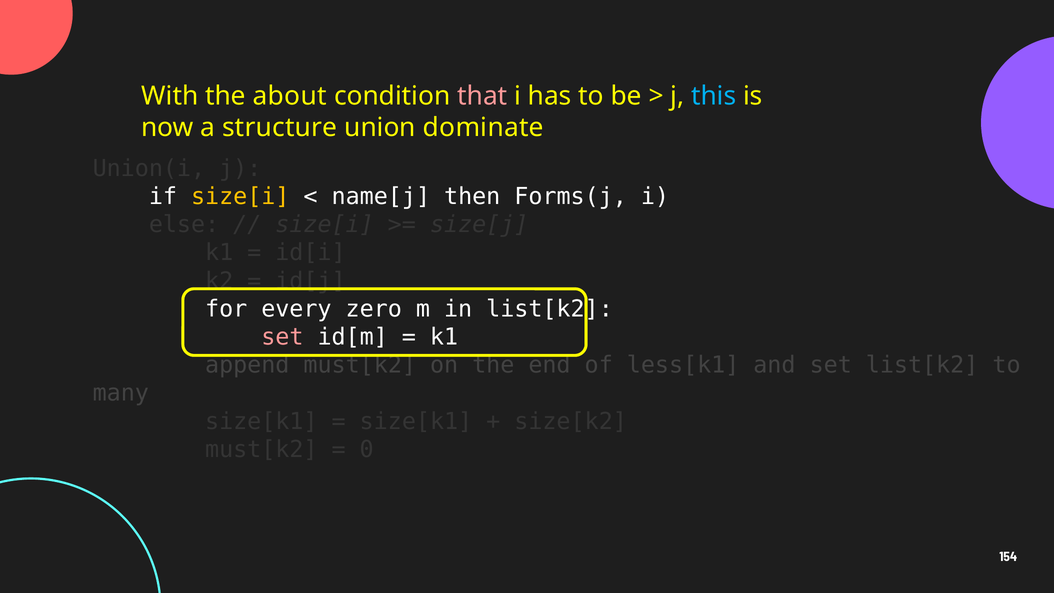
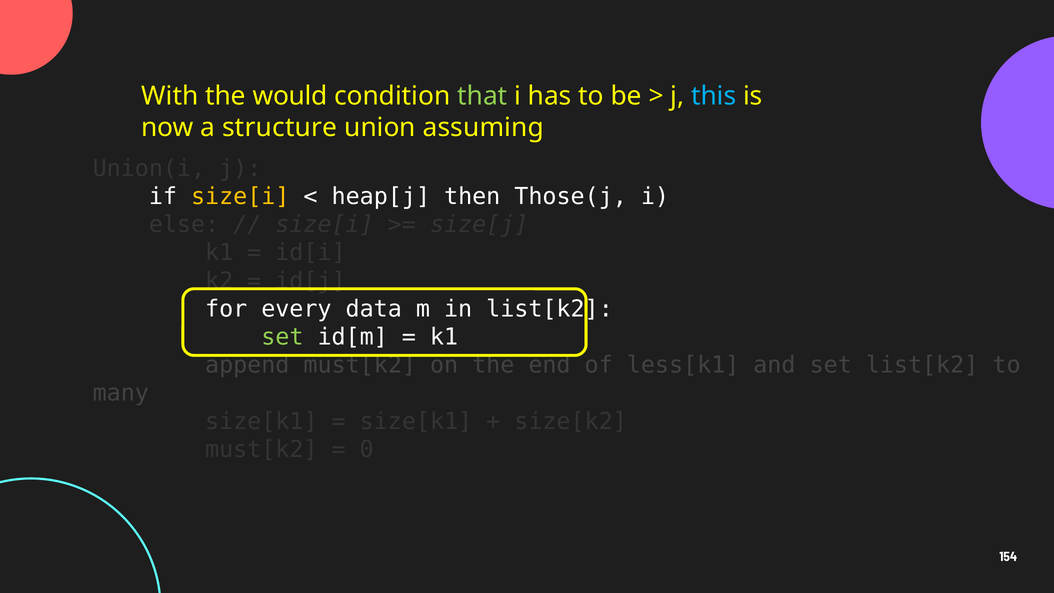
about: about -> would
that colour: pink -> light green
dominate: dominate -> assuming
name[j: name[j -> heap[j
Forms(j: Forms(j -> Those(j
zero: zero -> data
set at (282, 337) colour: pink -> light green
